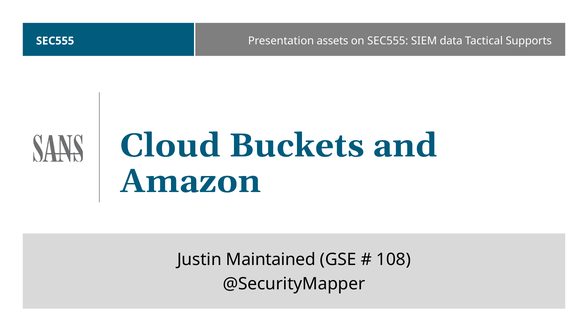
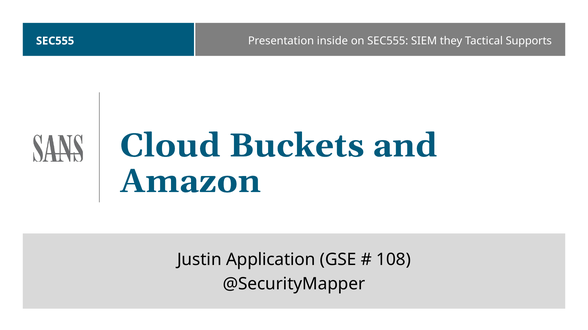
assets: assets -> inside
data: data -> they
Maintained: Maintained -> Application
